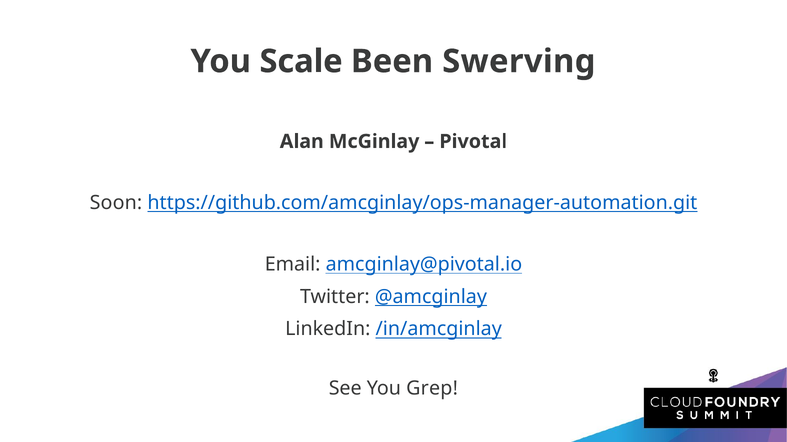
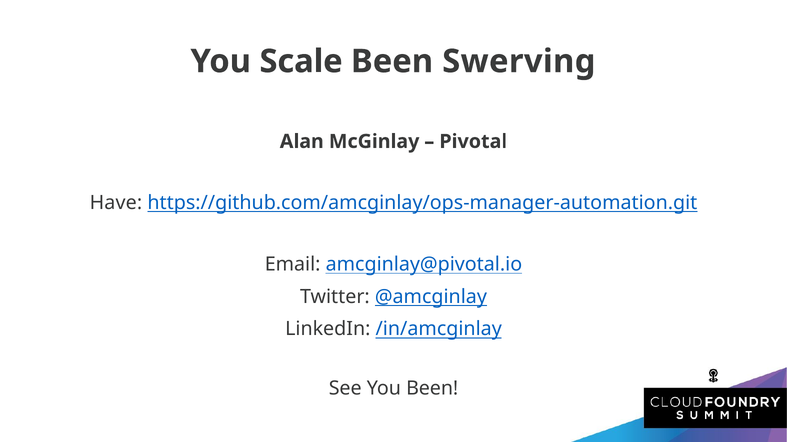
Soon: Soon -> Have
You Grep: Grep -> Been
